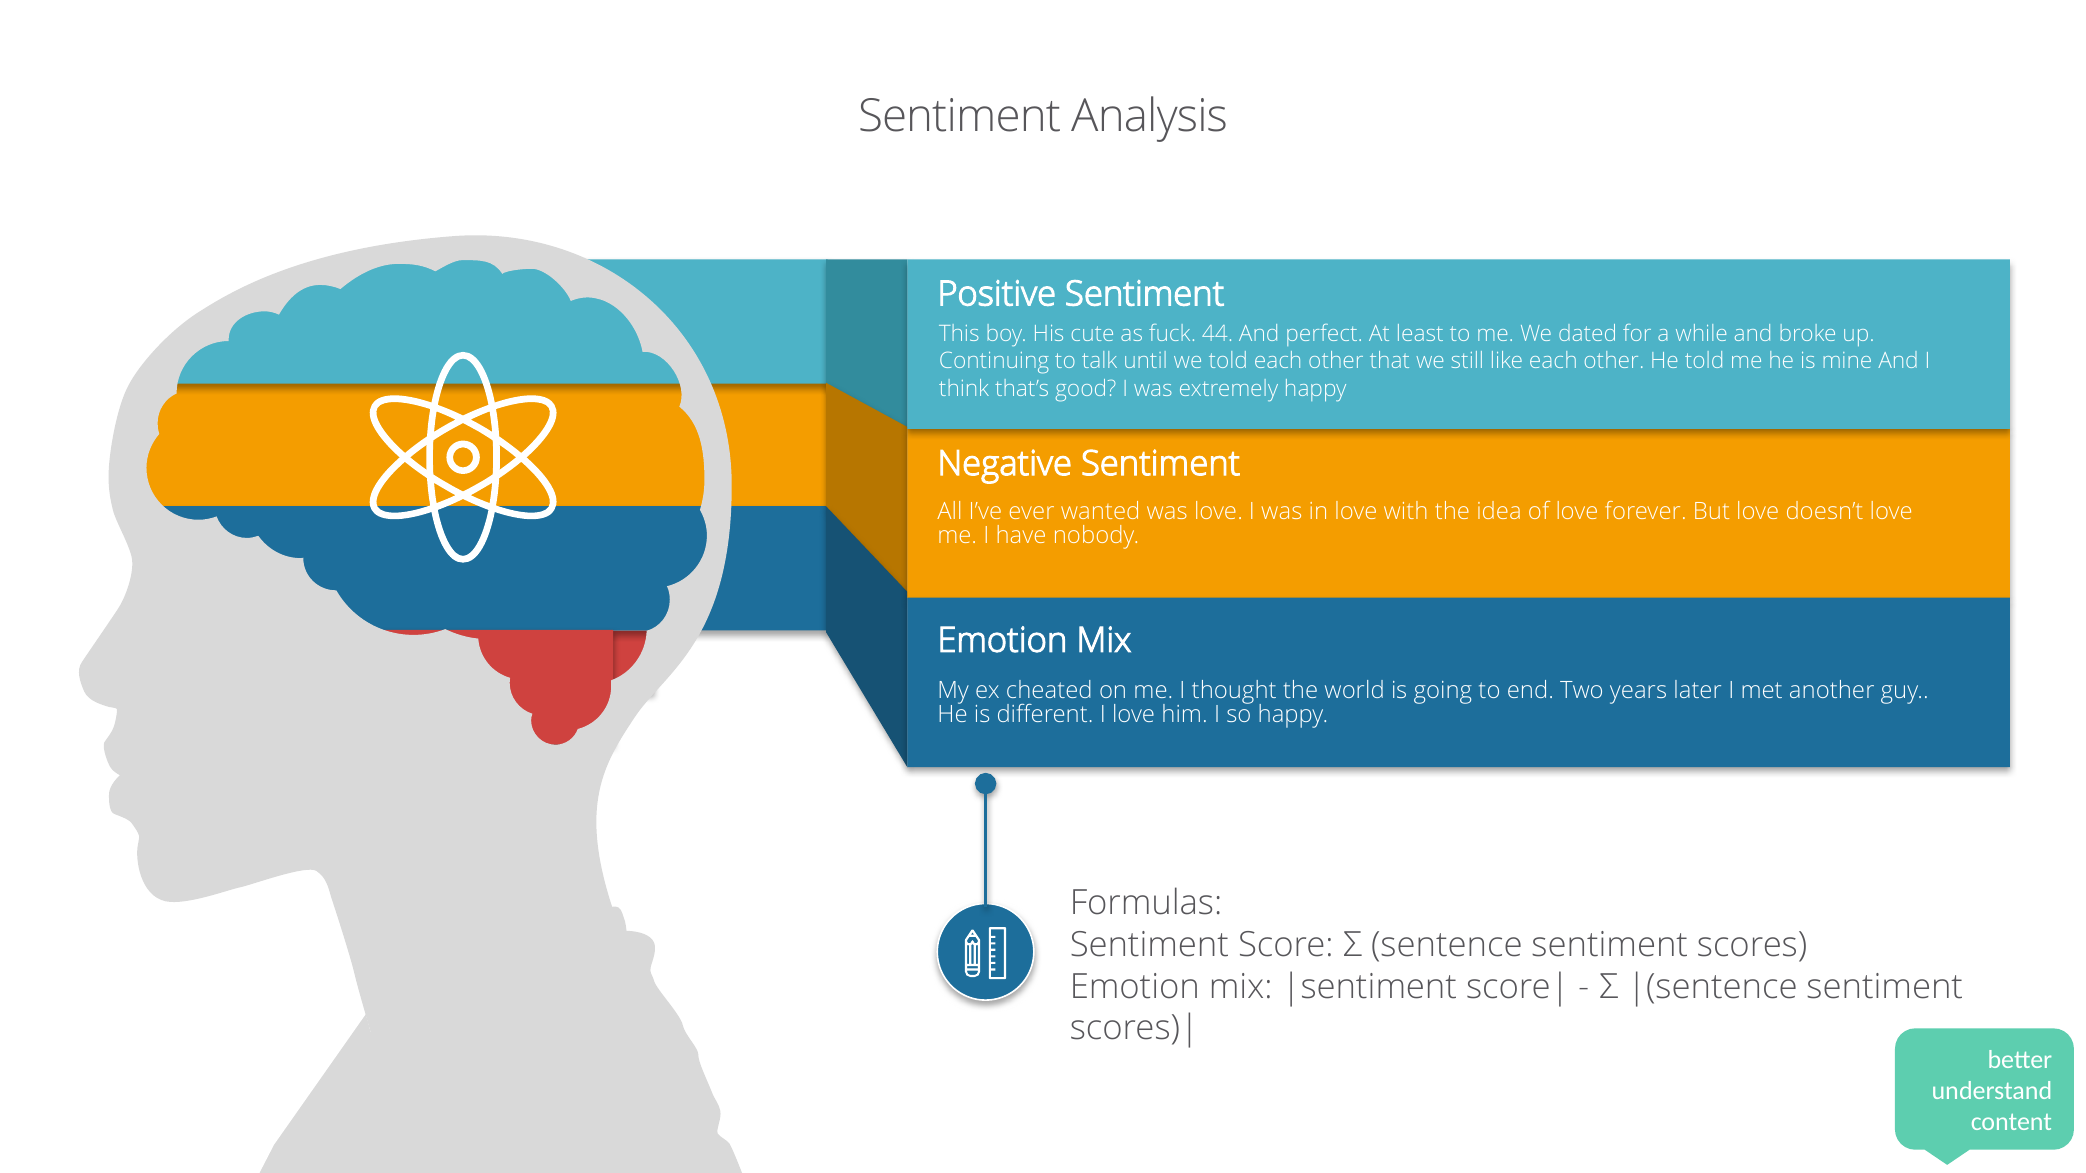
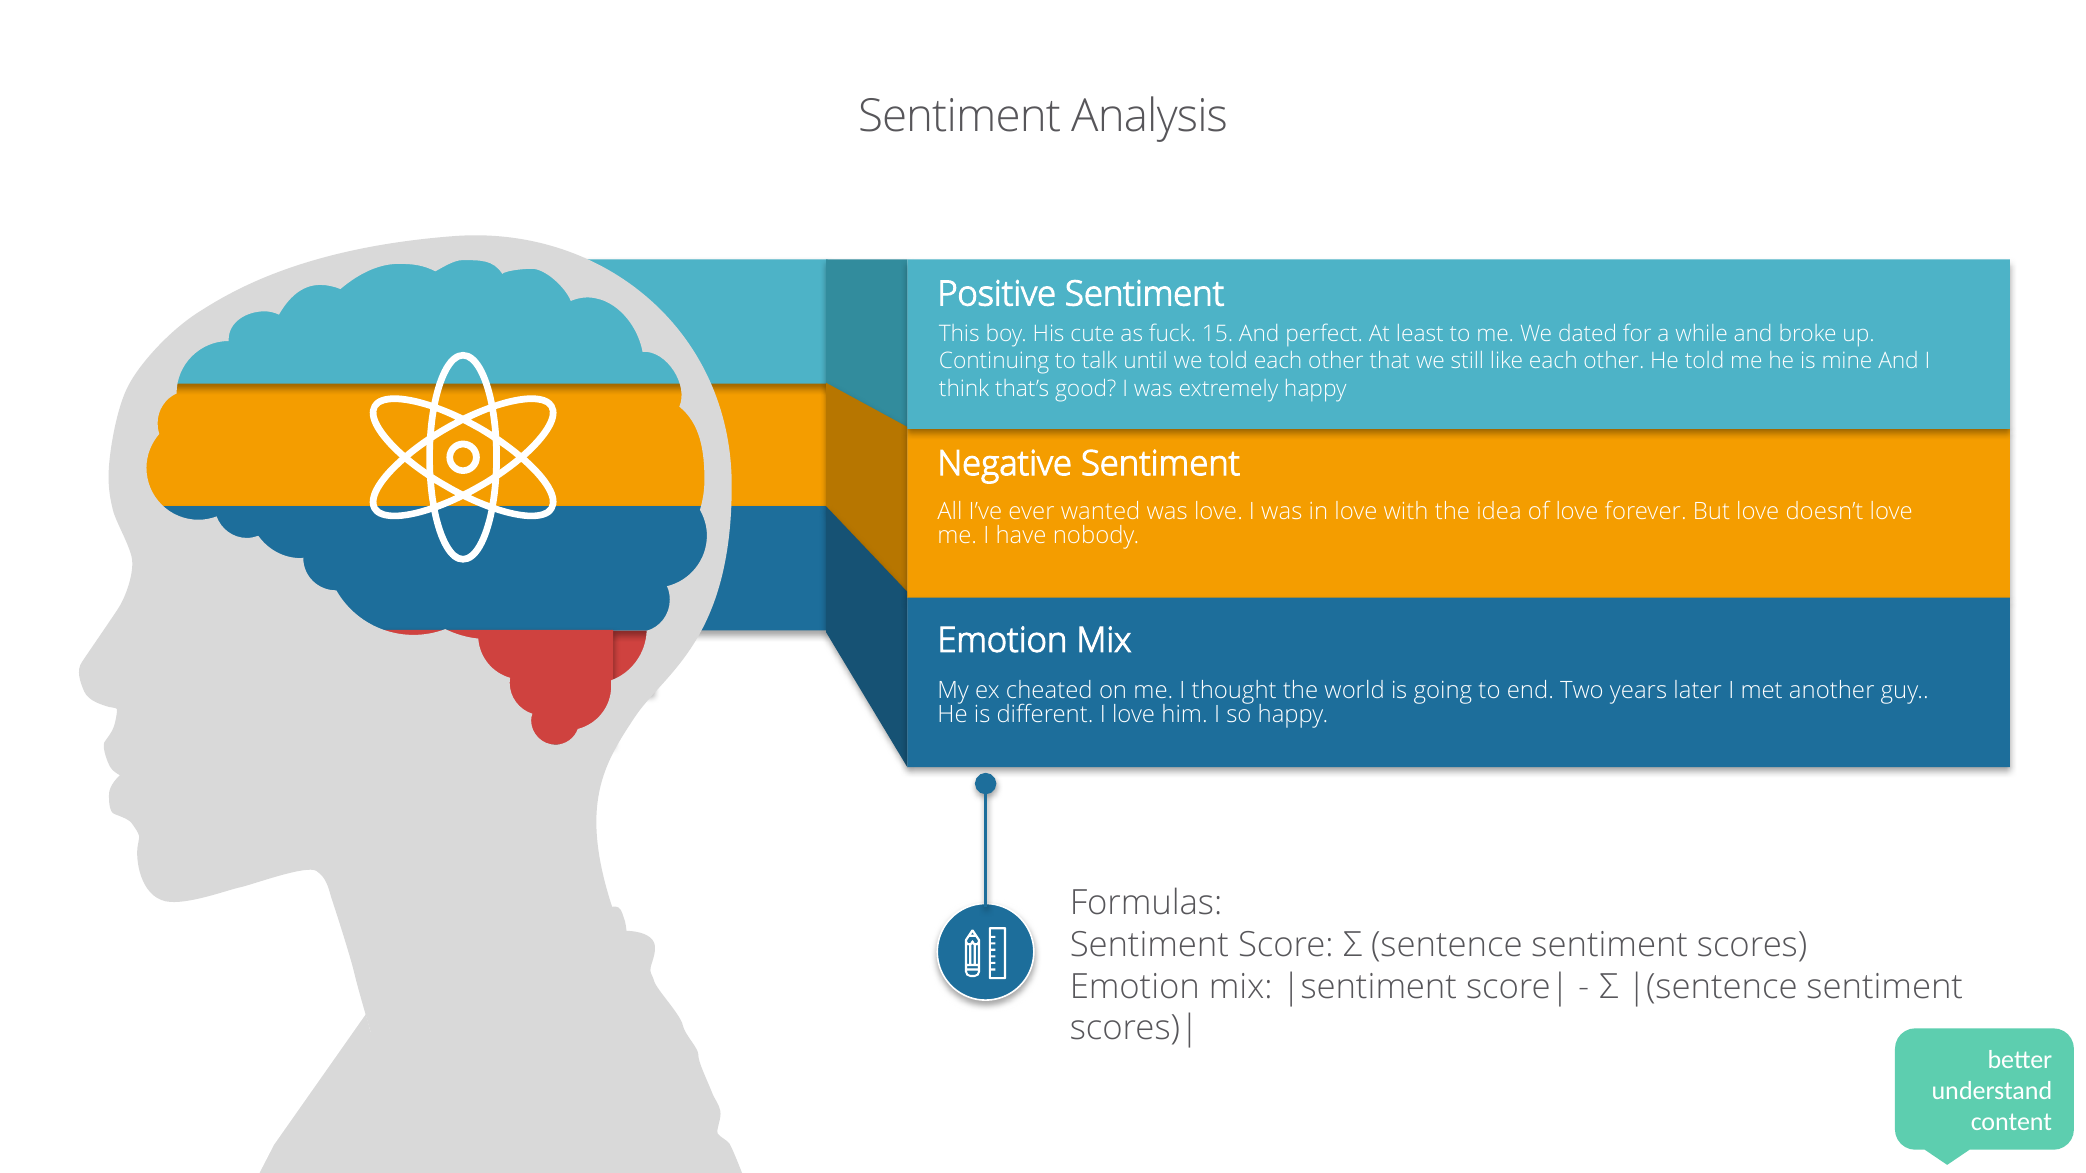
44: 44 -> 15
